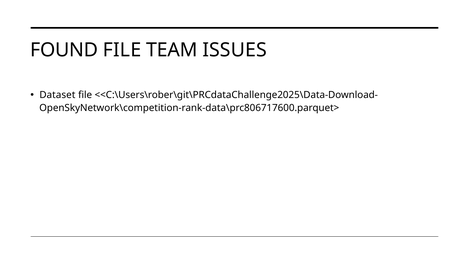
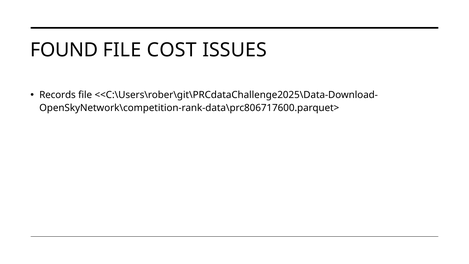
TEAM: TEAM -> COST
Dataset: Dataset -> Records
